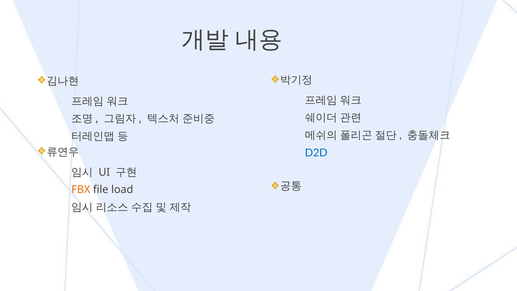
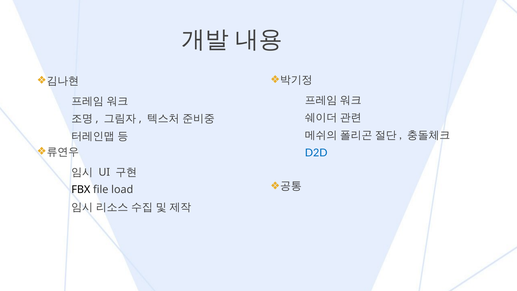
FBX colour: orange -> black
